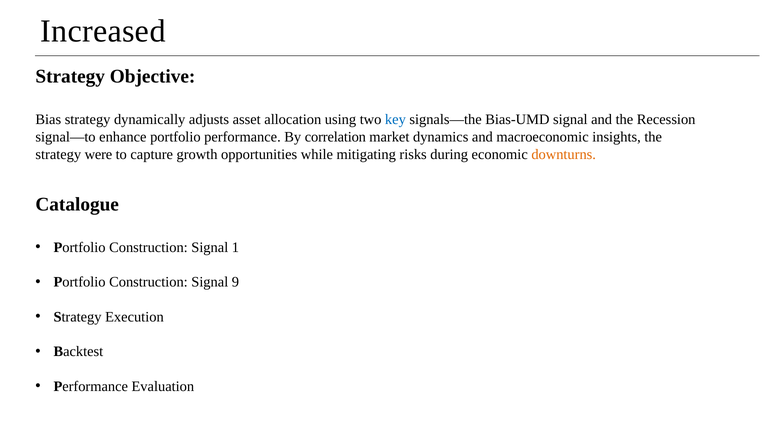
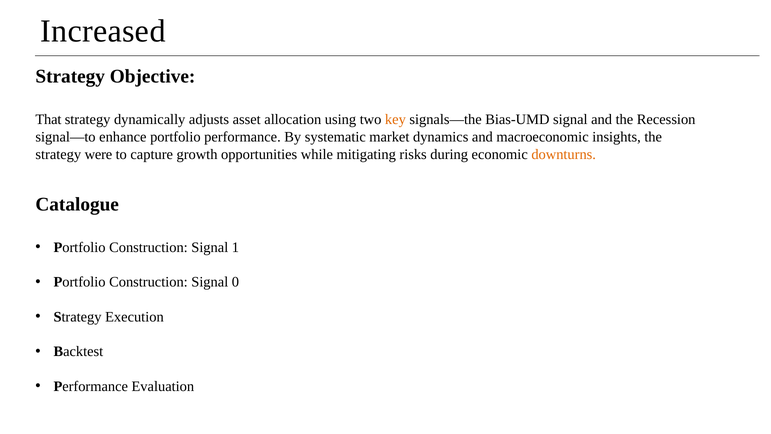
Bias: Bias -> That
key colour: blue -> orange
correlation: correlation -> systematic
9: 9 -> 0
